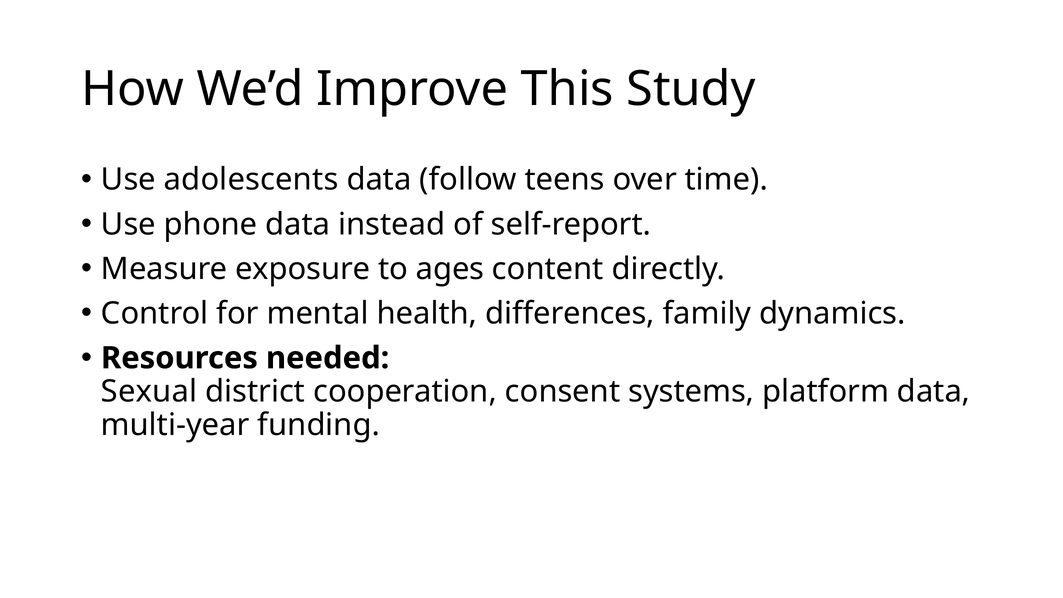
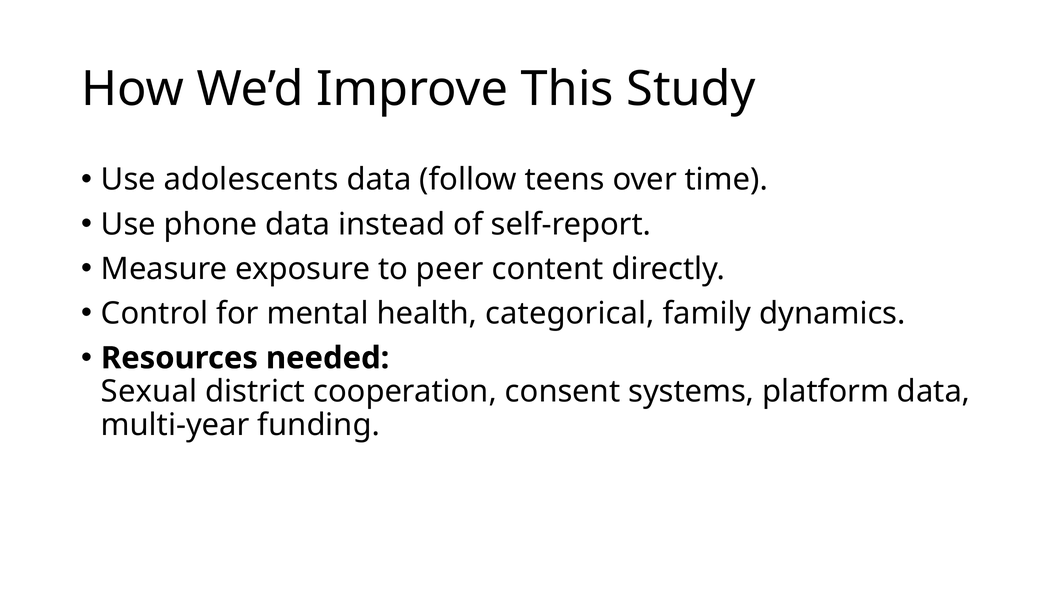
ages: ages -> peer
differences: differences -> categorical
